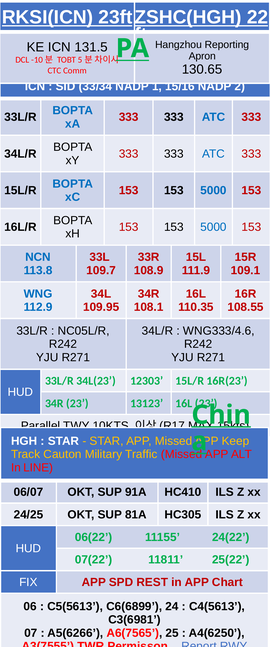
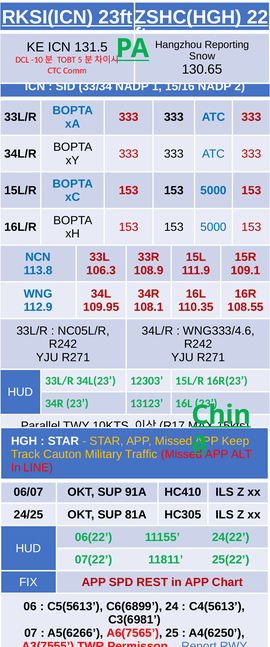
Apron: Apron -> Snow
109.7: 109.7 -> 106.3
